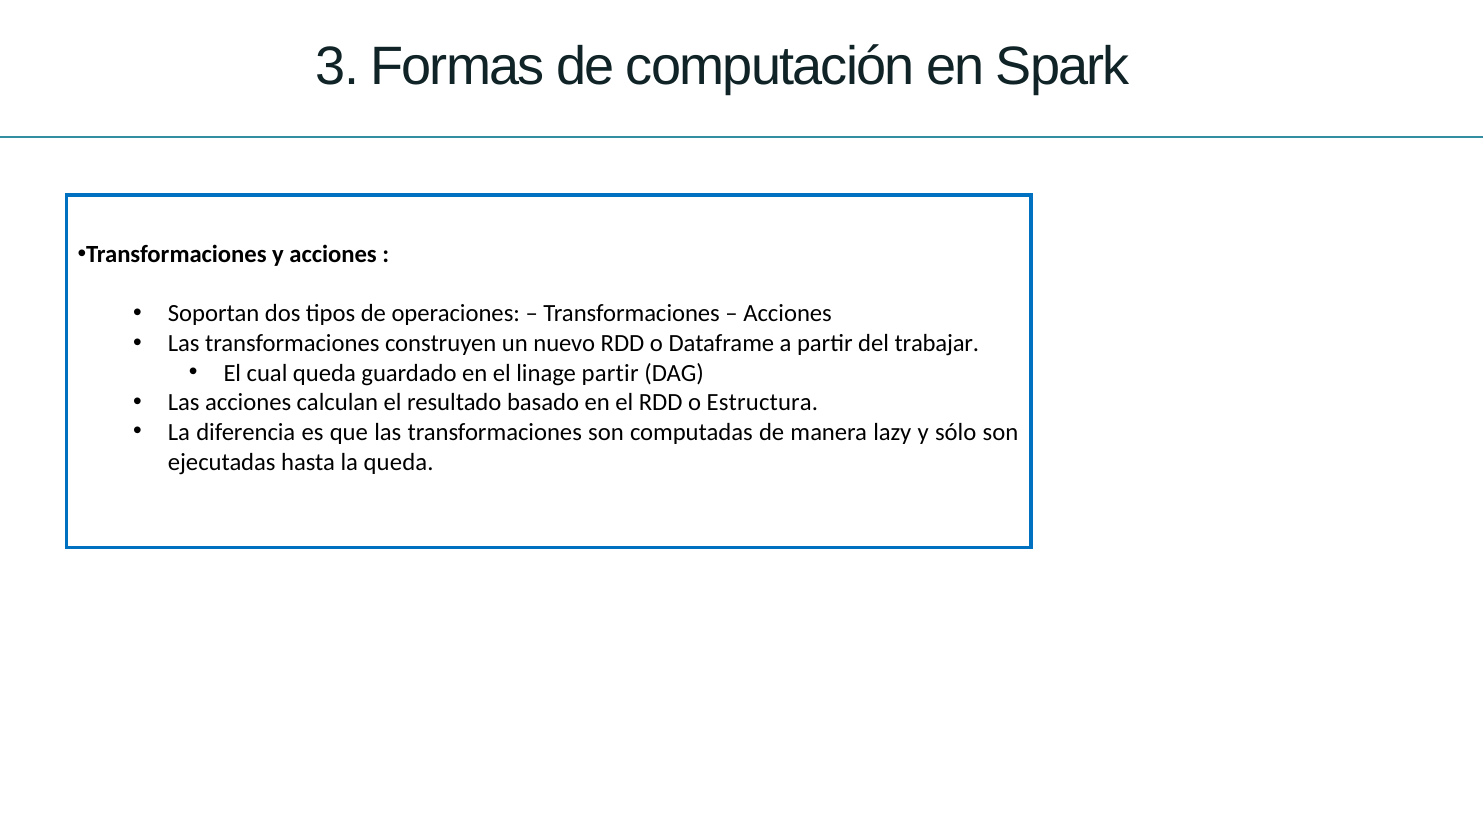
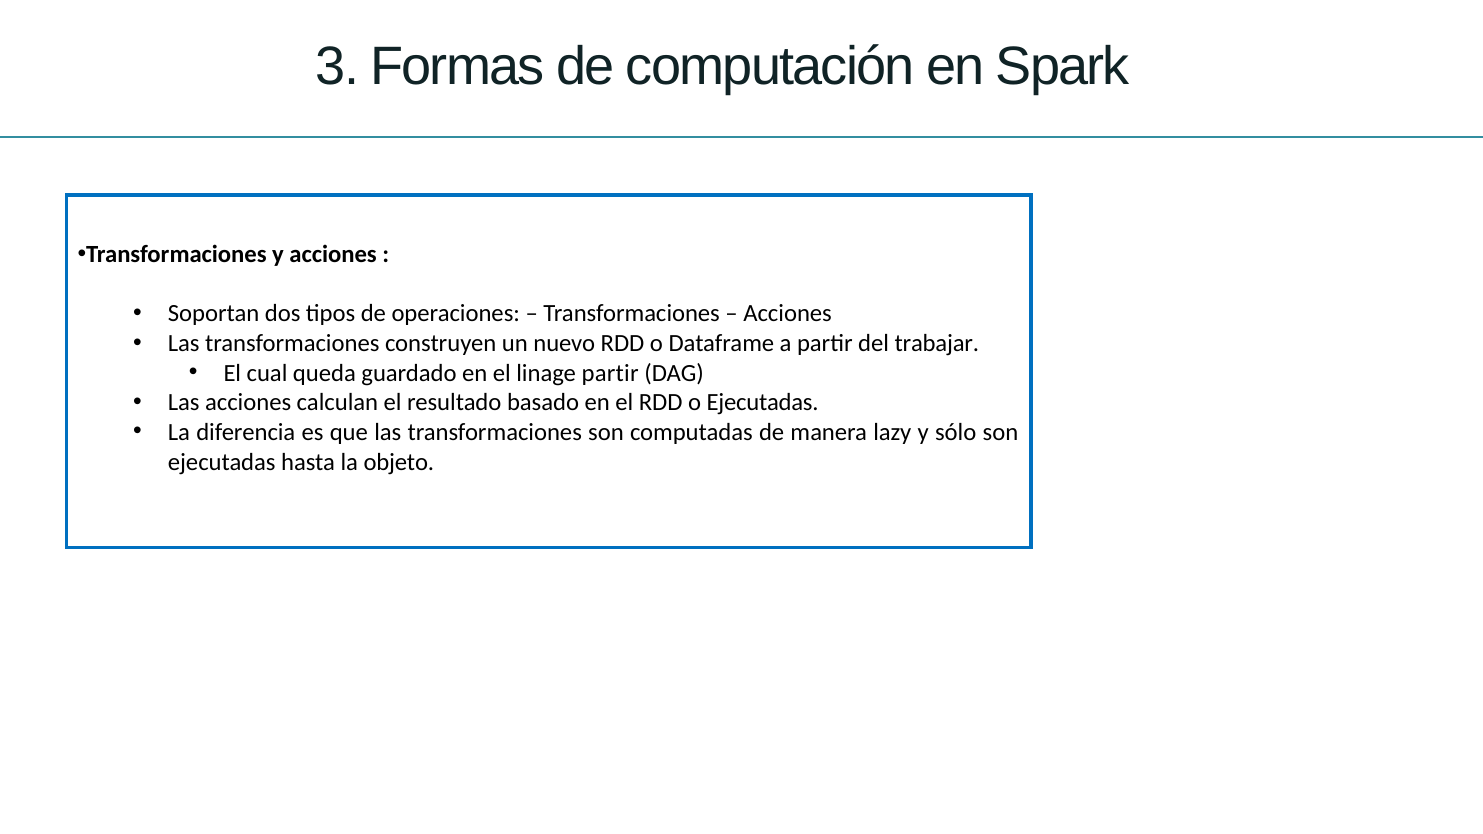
o Estructura: Estructura -> Ejecutadas
la queda: queda -> objeto
